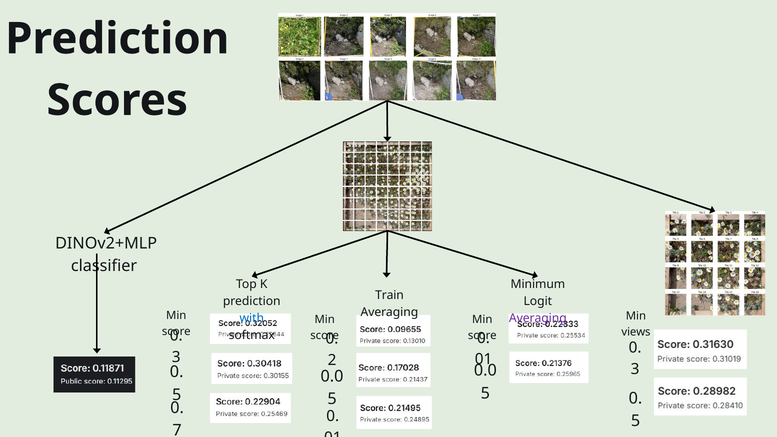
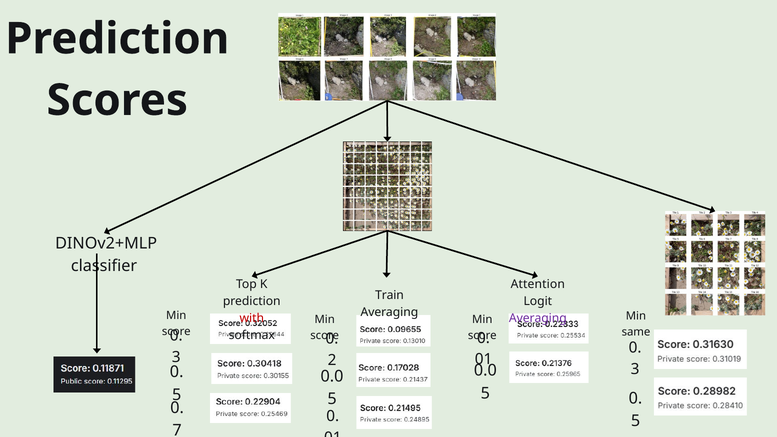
Minimum: Minimum -> Attention
with colour: blue -> red
views: views -> same
